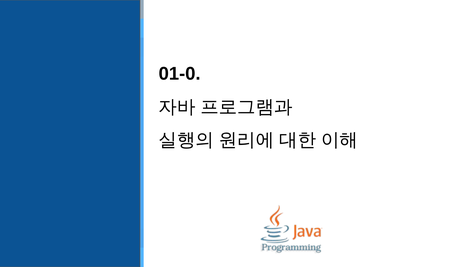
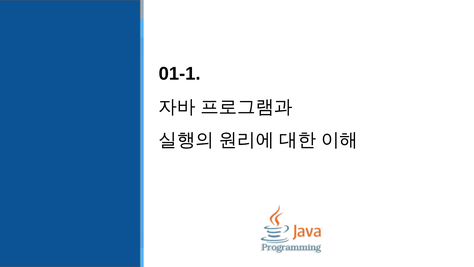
01-0: 01-0 -> 01-1
